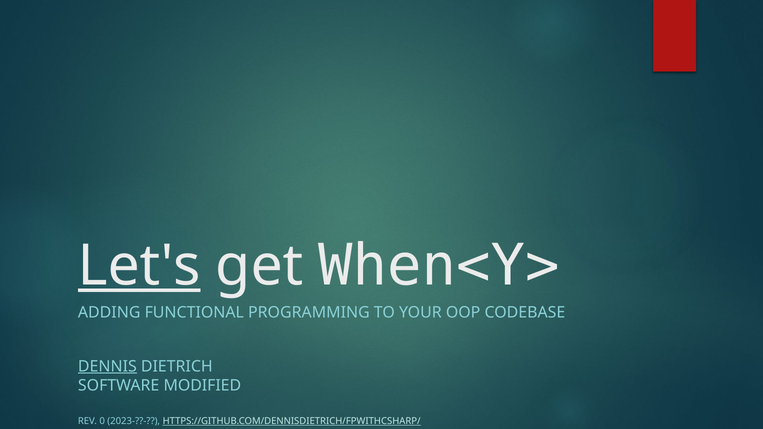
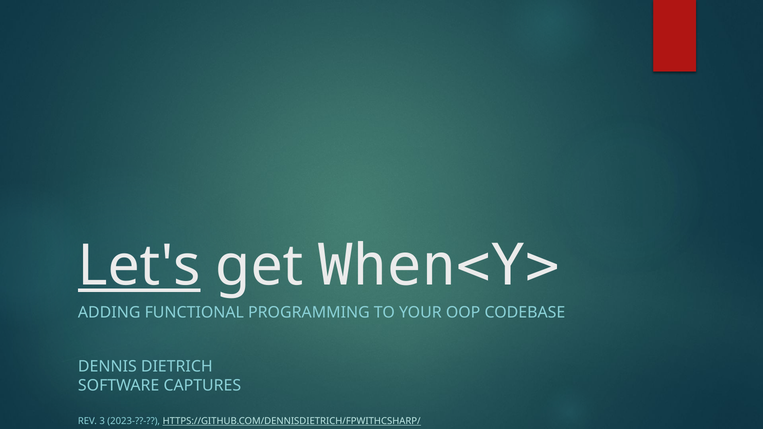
DENNIS underline: present -> none
MODIFIED: MODIFIED -> CAPTURES
0: 0 -> 3
